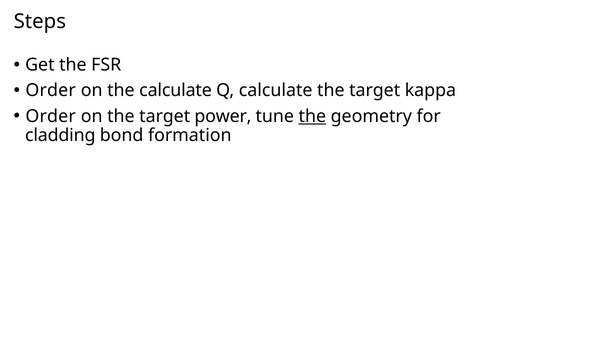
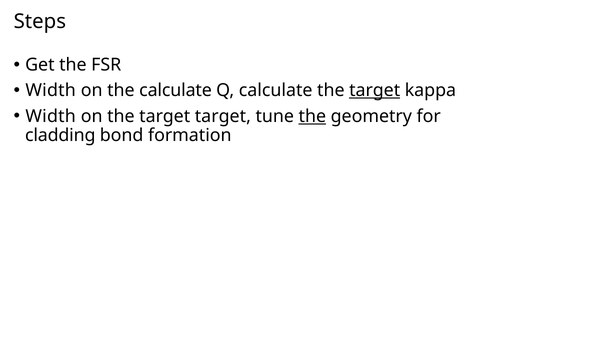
Order at (51, 90): Order -> Width
target at (375, 90) underline: none -> present
Order at (51, 116): Order -> Width
target power: power -> target
